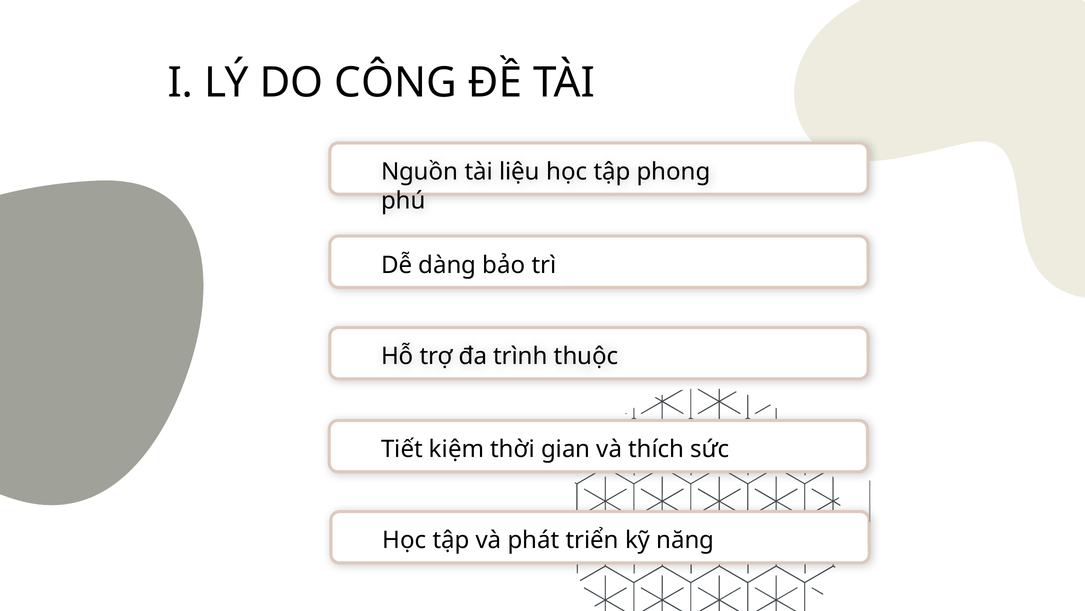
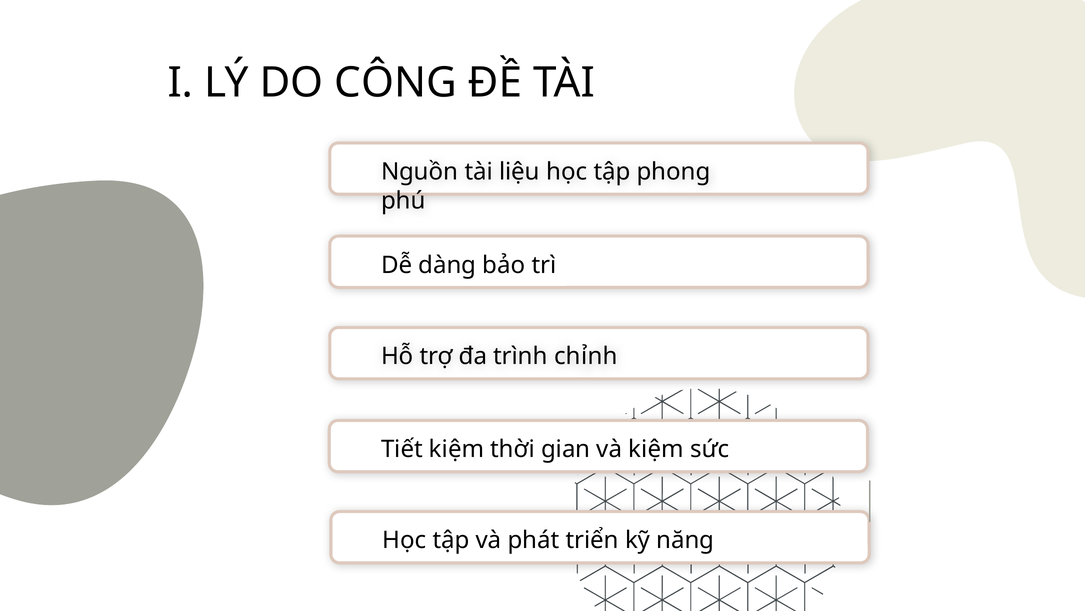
thuộc: thuộc -> chỉnh
và thích: thích -> kiệm
